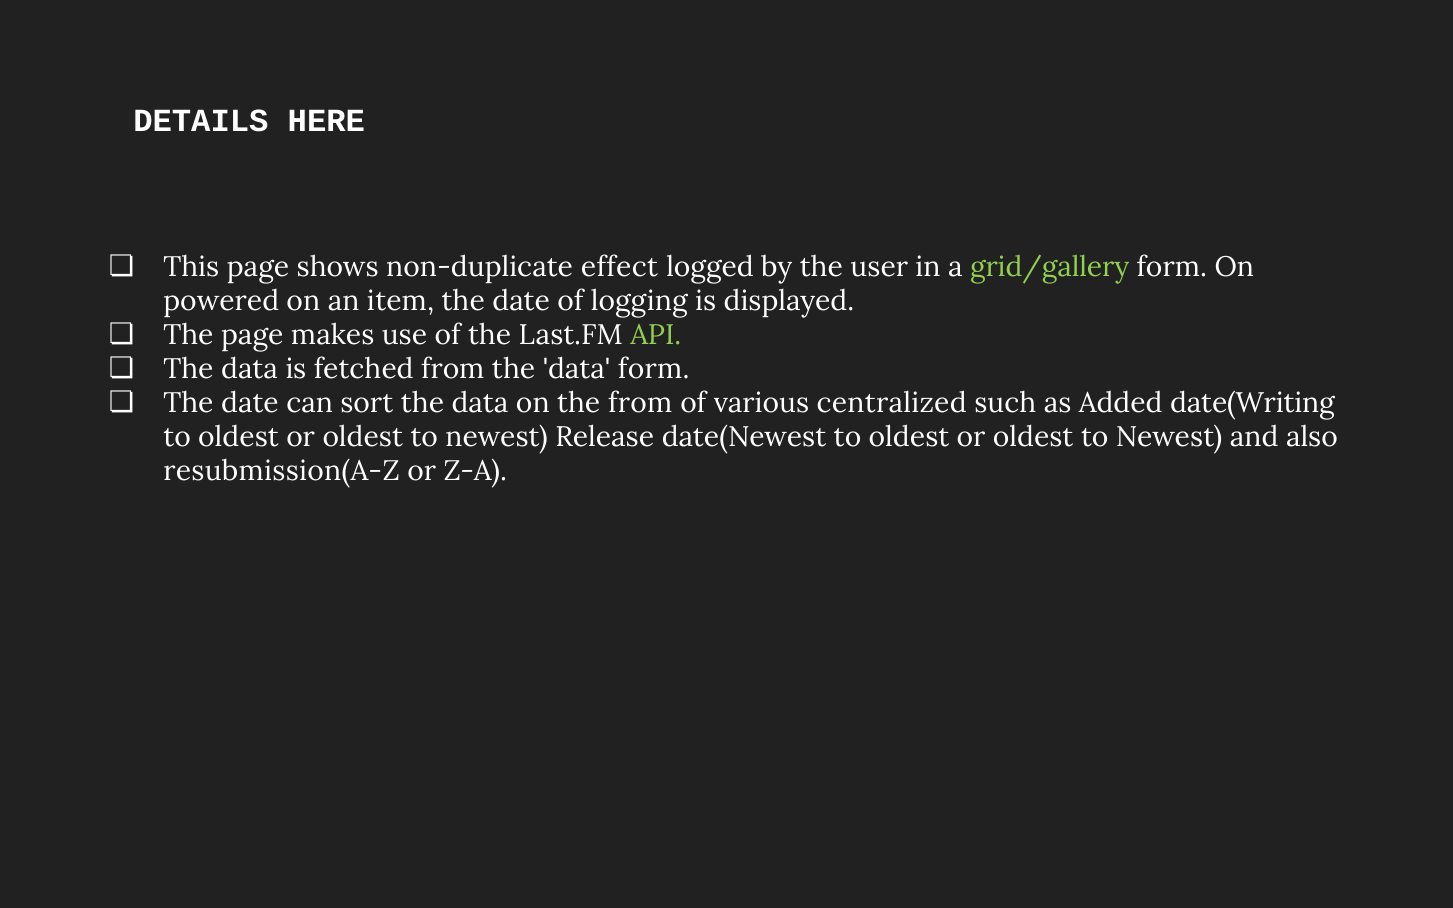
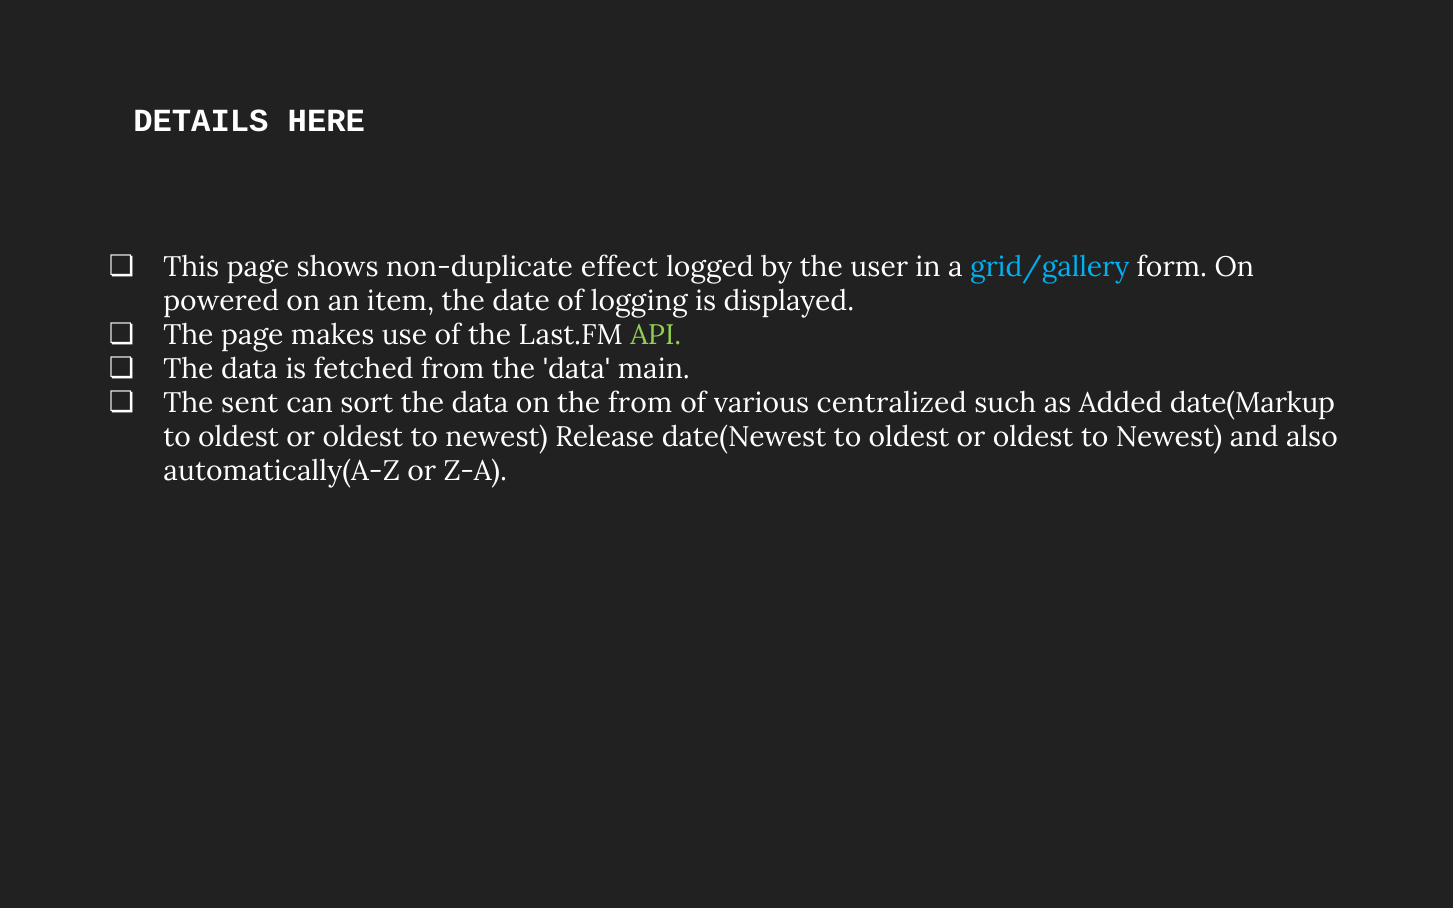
grid/gallery colour: light green -> light blue
data form: form -> main
date at (250, 403): date -> sent
date(Writing: date(Writing -> date(Markup
resubmission(A-Z: resubmission(A-Z -> automatically(A-Z
